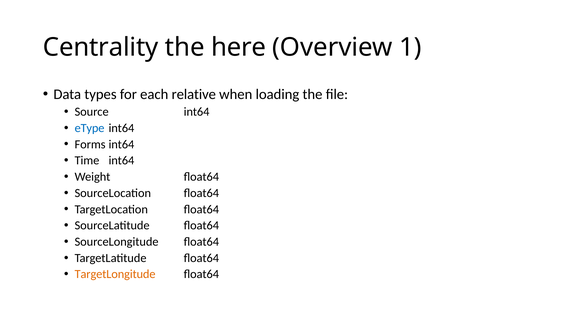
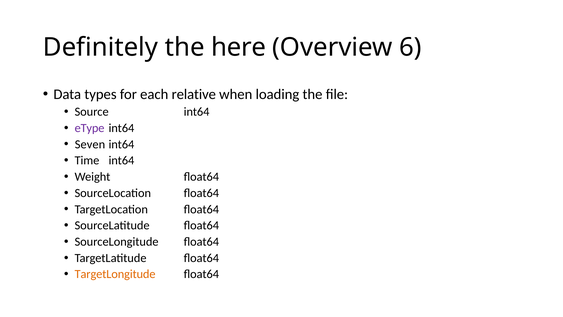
Centrality: Centrality -> Definitely
1: 1 -> 6
eType colour: blue -> purple
Forms: Forms -> Seven
